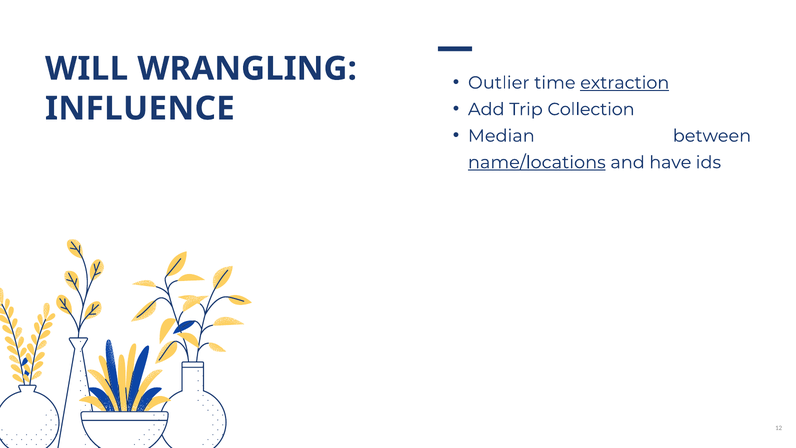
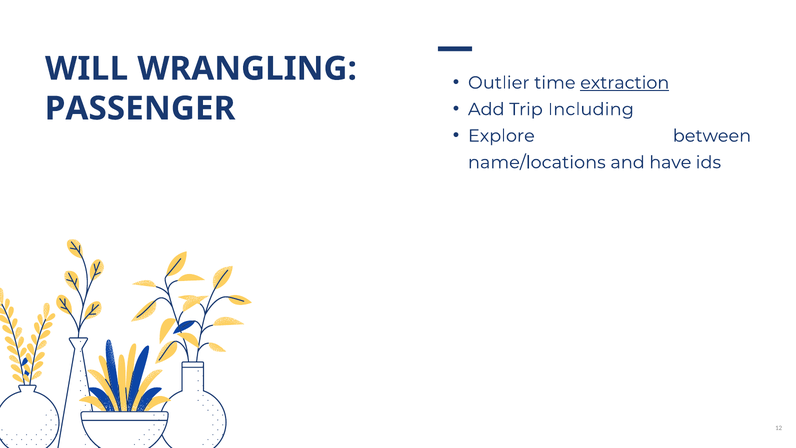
Collection: Collection -> Including
INFLUENCE: INFLUENCE -> PASSENGER
Median: Median -> Explore
name/locations underline: present -> none
